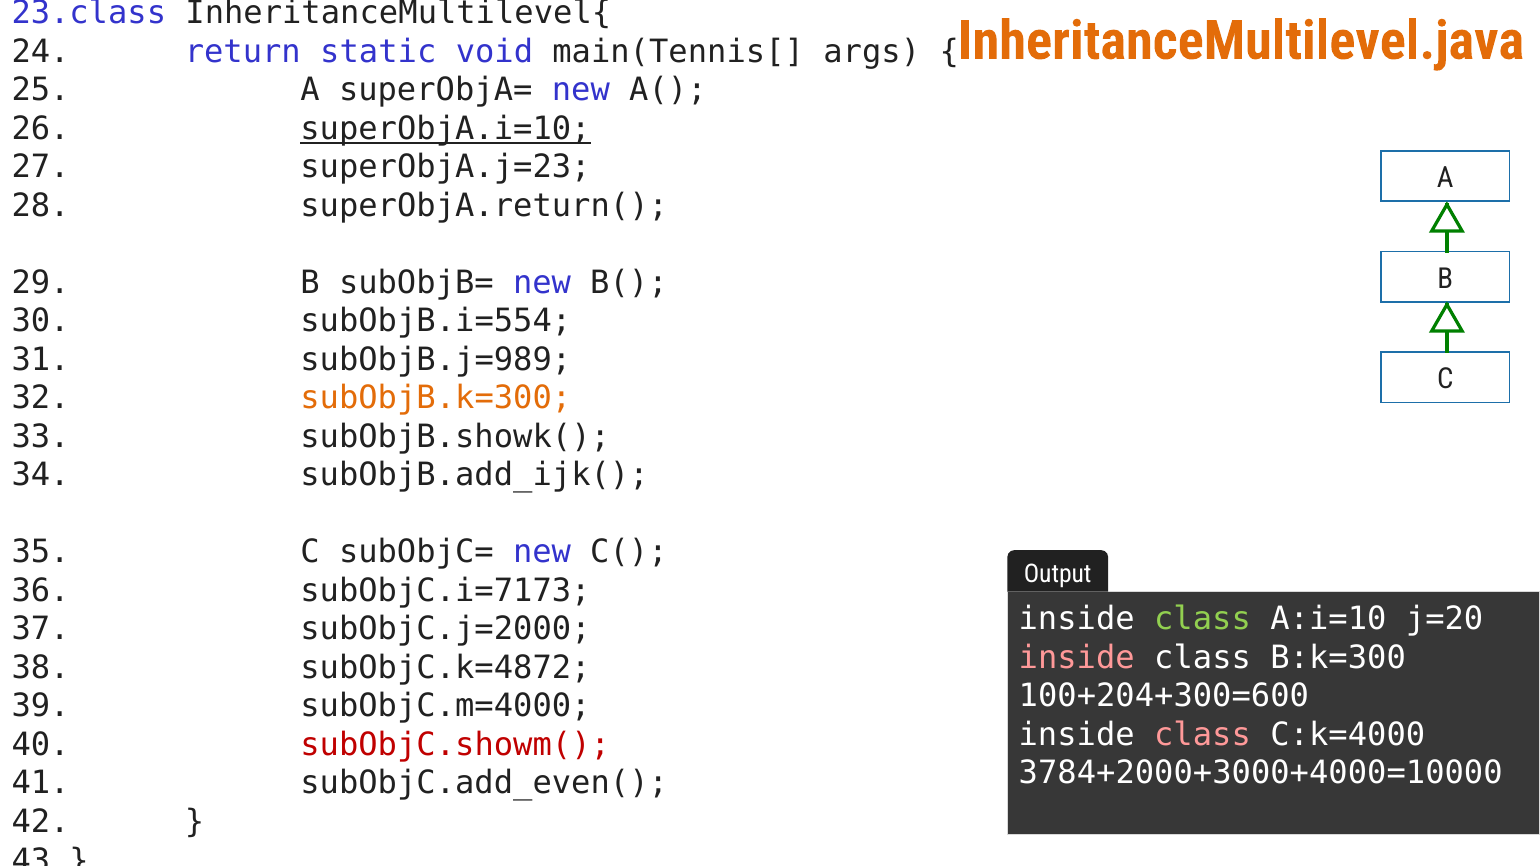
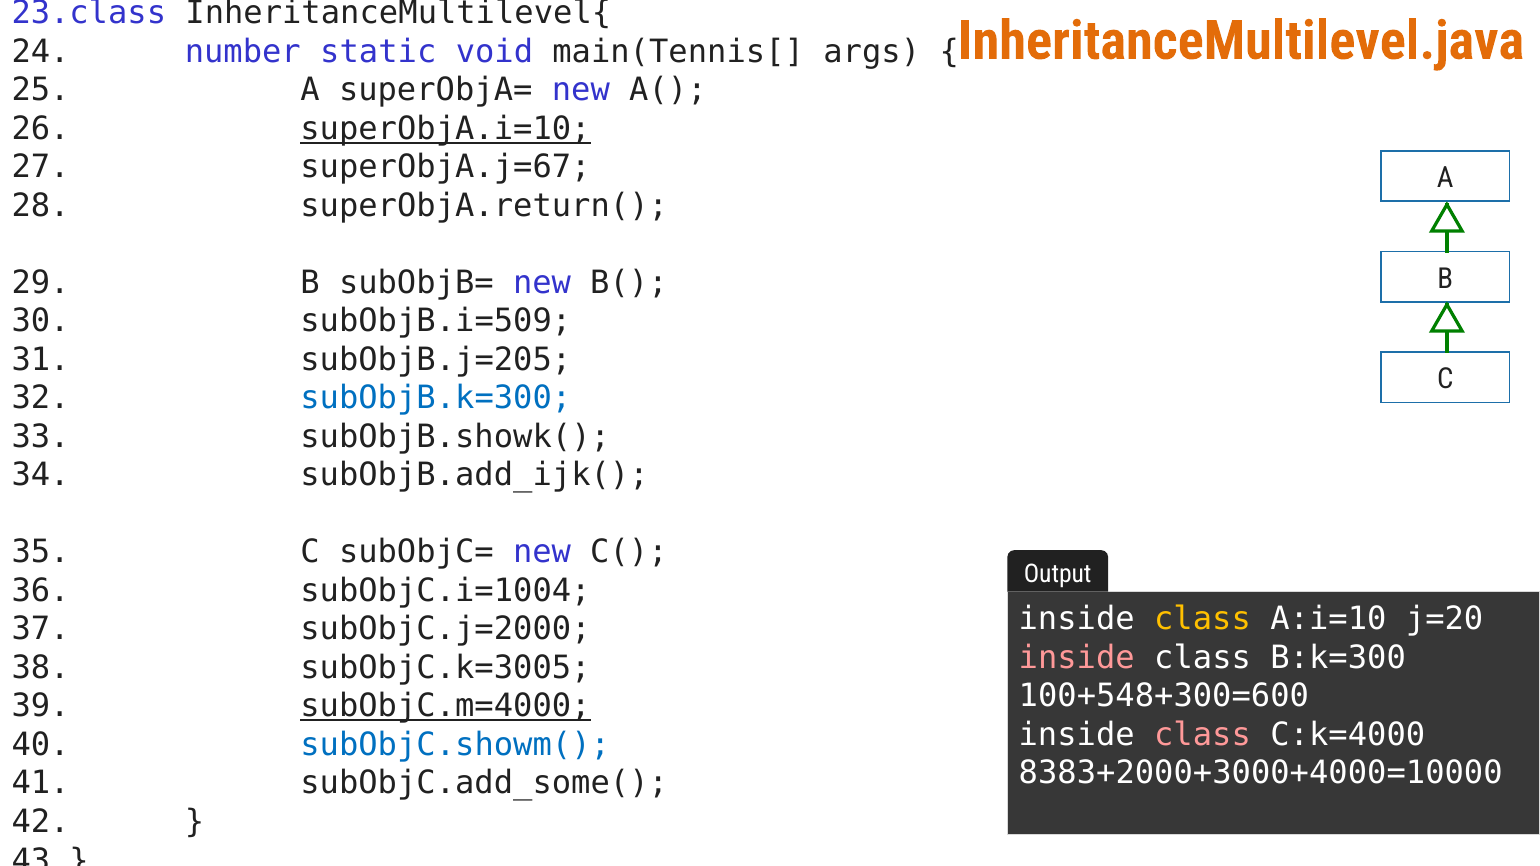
return: return -> number
superObjA.j=23: superObjA.j=23 -> superObjA.j=67
subObjB.i=554: subObjB.i=554 -> subObjB.i=509
subObjB.j=989: subObjB.j=989 -> subObjB.j=205
subObjB.k=300 colour: orange -> blue
subObjC.i=7173: subObjC.i=7173 -> subObjC.i=1004
class at (1202, 619) colour: light green -> yellow
subObjC.k=4872: subObjC.k=4872 -> subObjC.k=3005
100+204+300=600: 100+204+300=600 -> 100+548+300=600
subObjC.m=4000 underline: none -> present
subObjC.showm( colour: red -> blue
3784+2000+3000+4000=10000: 3784+2000+3000+4000=10000 -> 8383+2000+3000+4000=10000
subObjC.add_even(: subObjC.add_even( -> subObjC.add_some(
